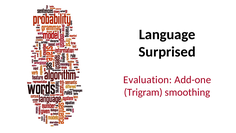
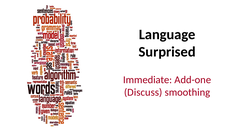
Evaluation: Evaluation -> Immediate
Trigram: Trigram -> Discuss
